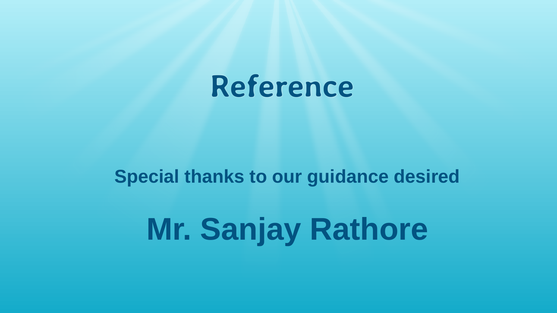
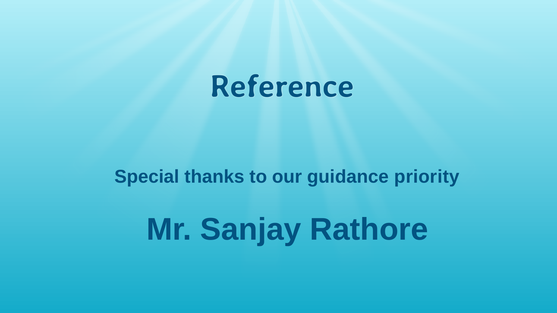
desired: desired -> priority
